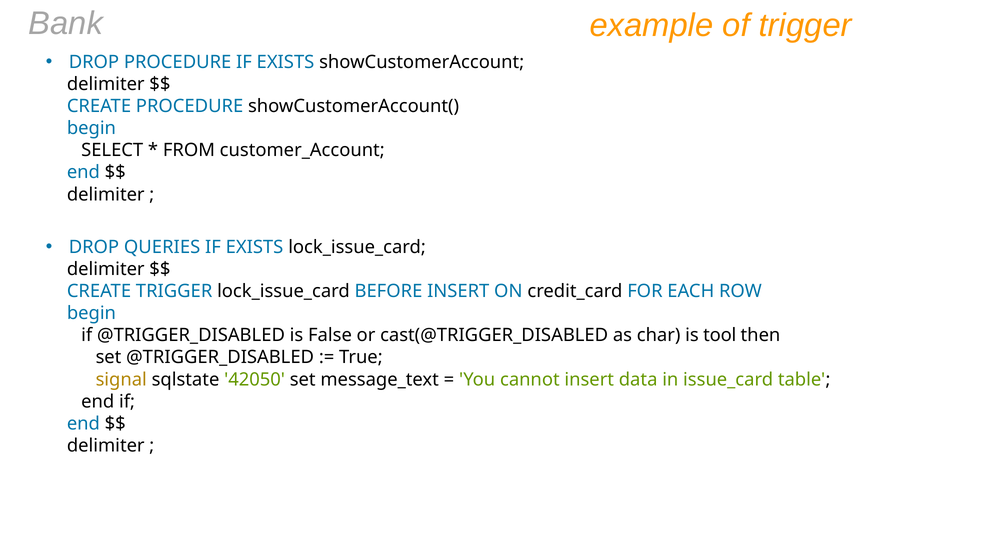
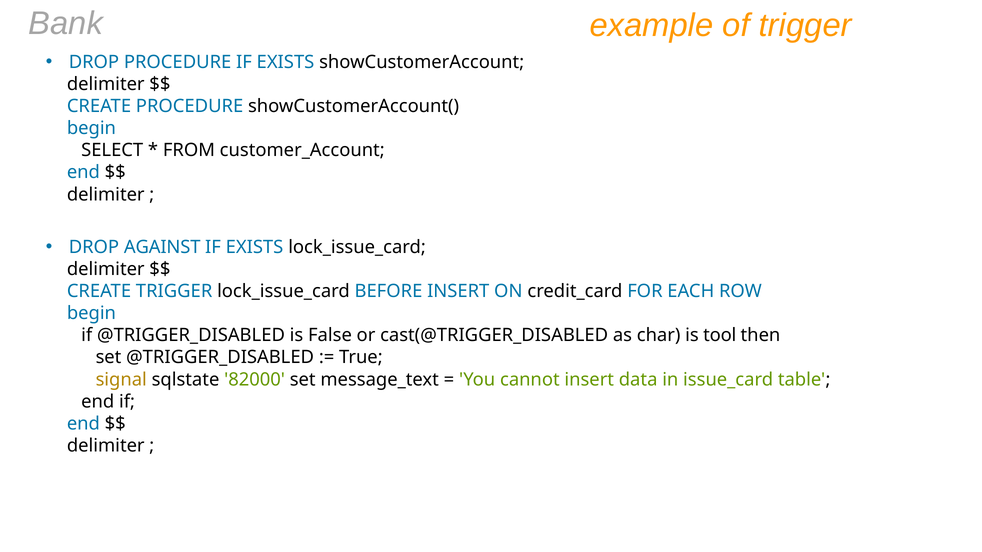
QUERIES: QUERIES -> AGAINST
42050: 42050 -> 82000
